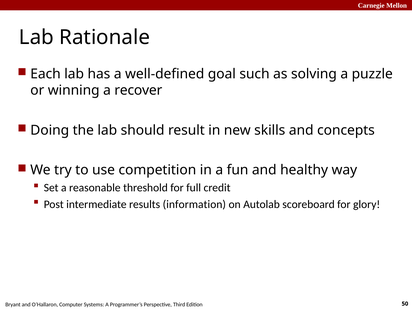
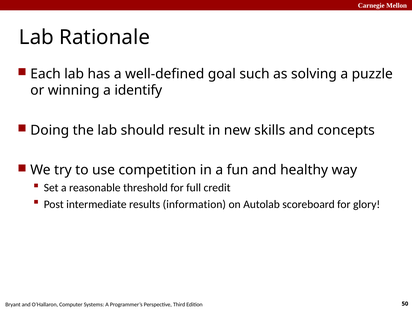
recover: recover -> identify
